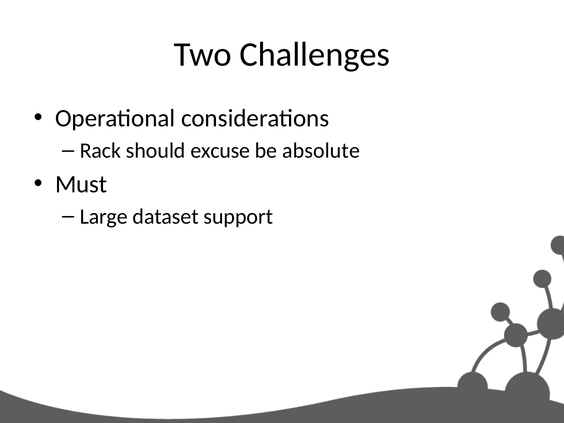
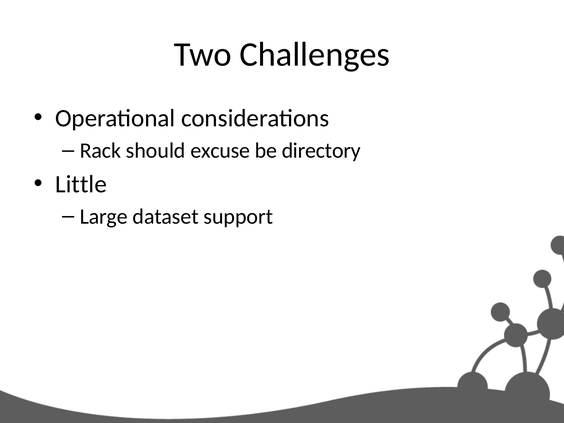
absolute: absolute -> directory
Must: Must -> Little
